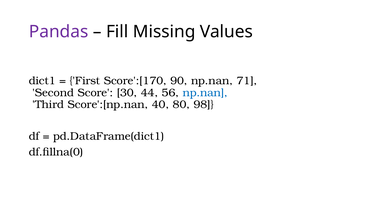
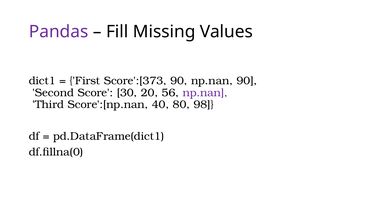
Score':[170: Score':[170 -> Score':[373
np.nan 71: 71 -> 90
44: 44 -> 20
np.nan at (205, 93) colour: blue -> purple
